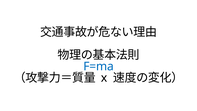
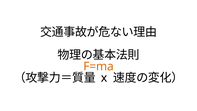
F=ma colour: blue -> orange
